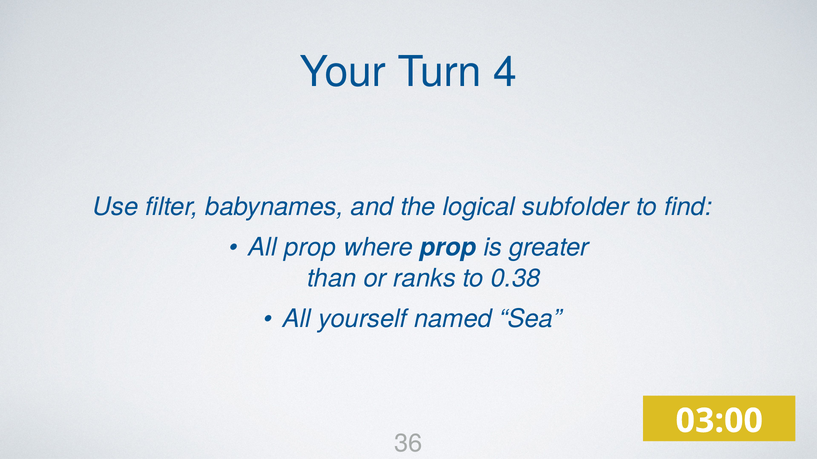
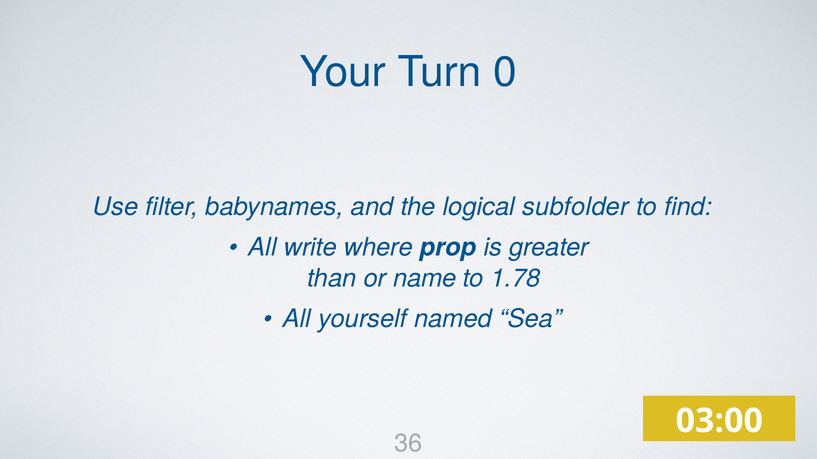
4: 4 -> 0
All prop: prop -> write
ranks: ranks -> name
0.38: 0.38 -> 1.78
